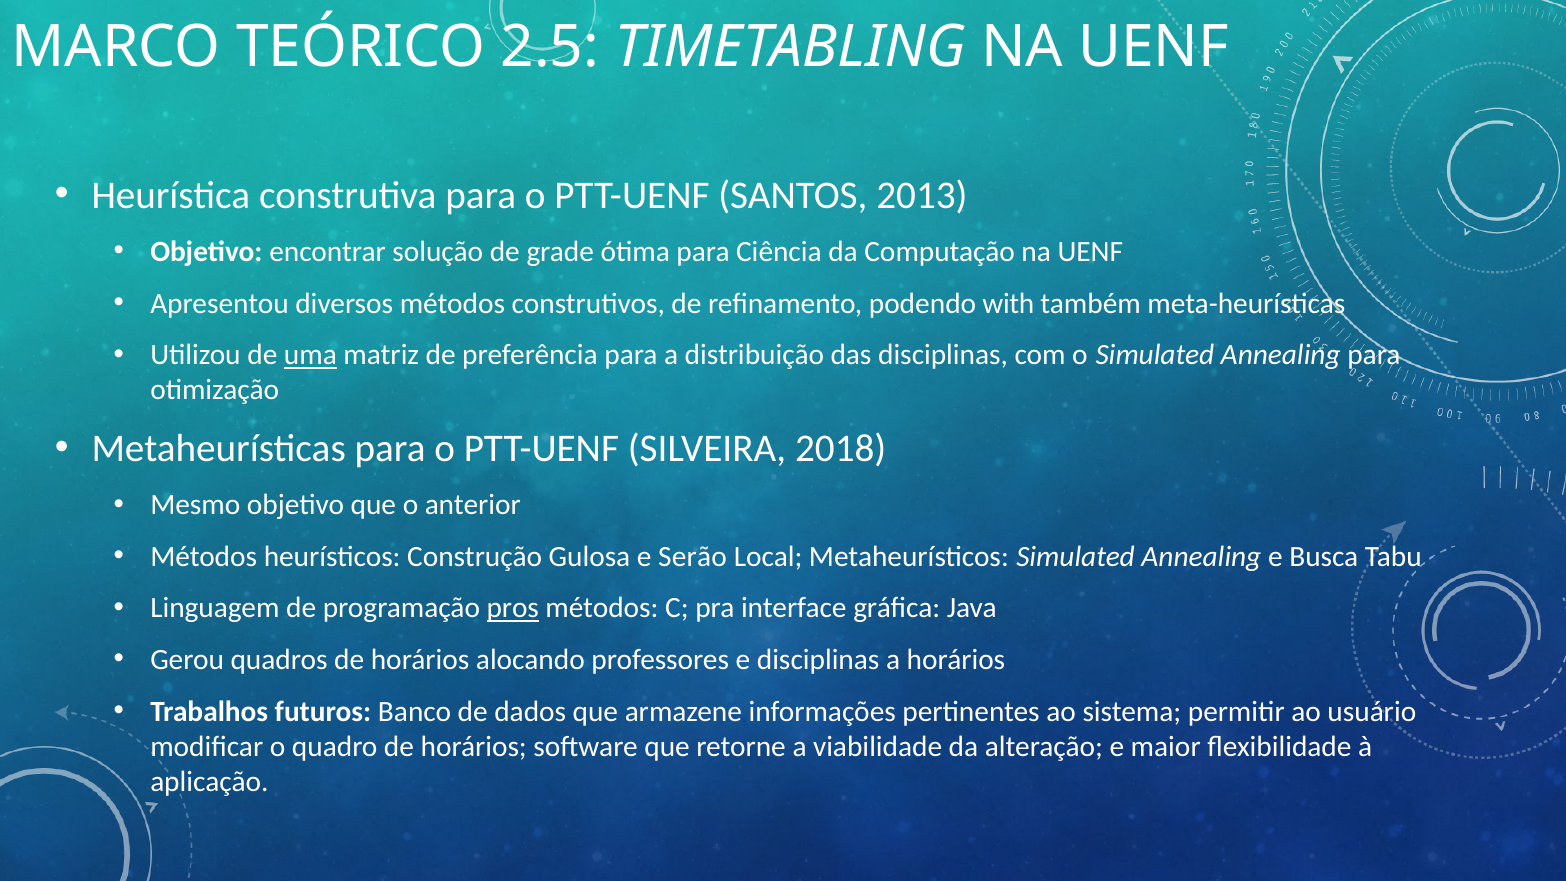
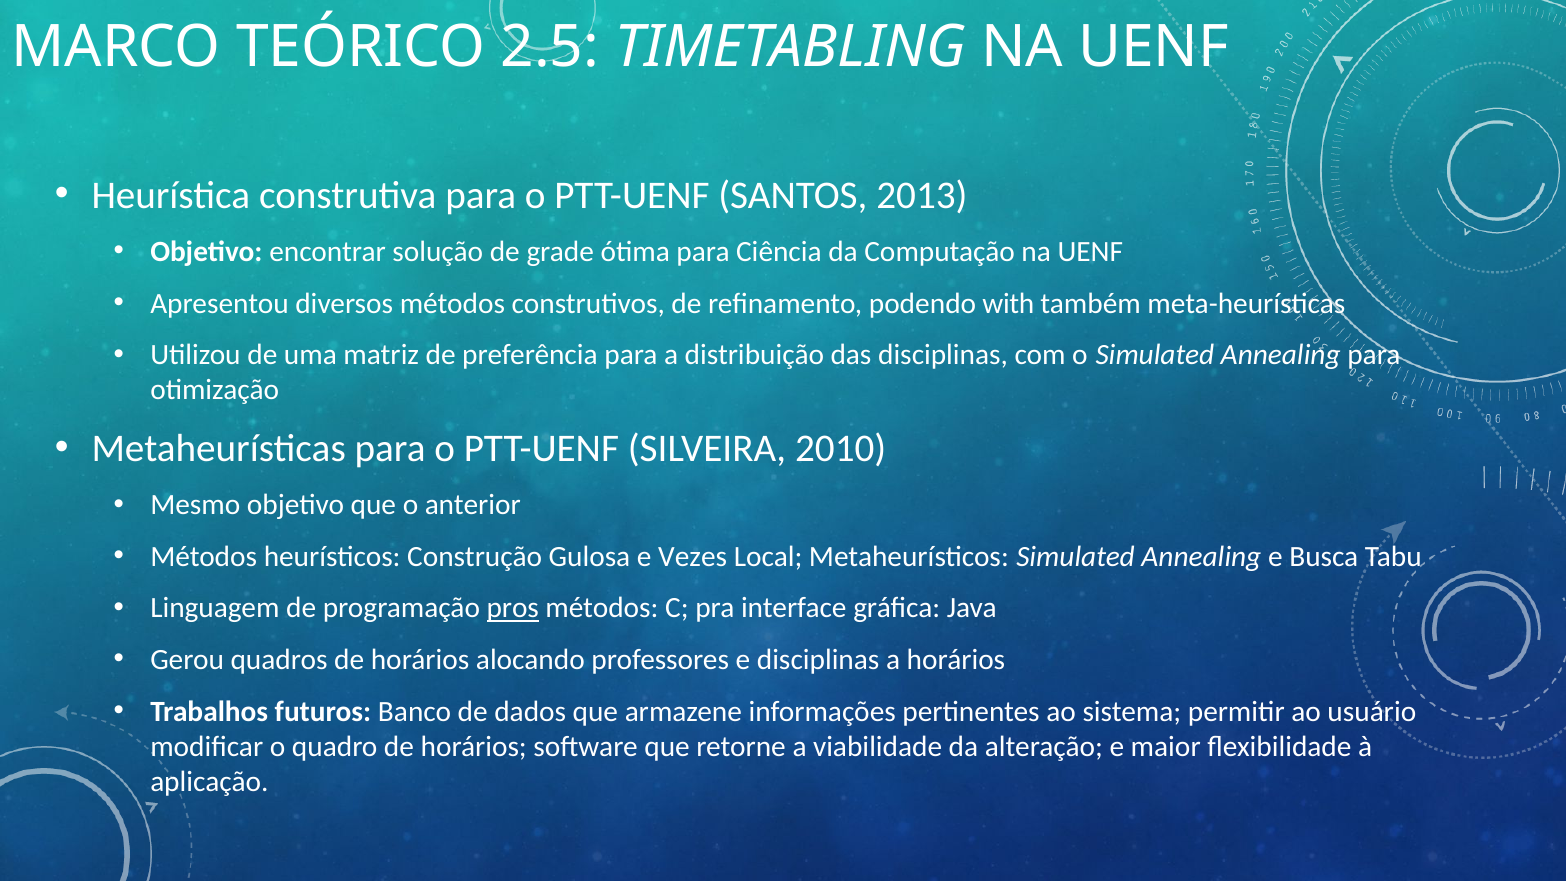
uma underline: present -> none
2018: 2018 -> 2010
Serão: Serão -> Vezes
